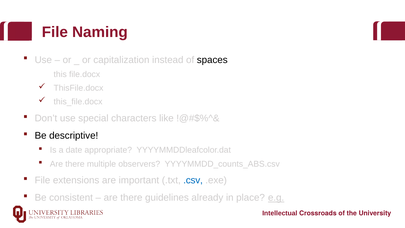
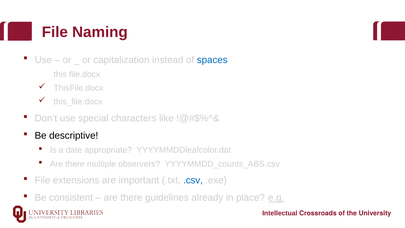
spaces colour: black -> blue
